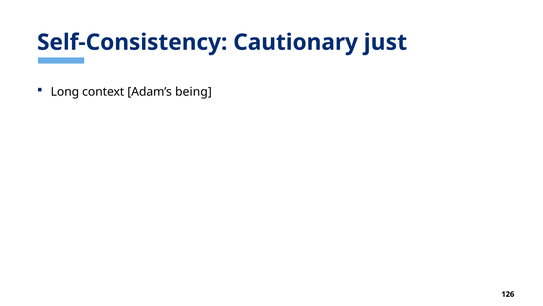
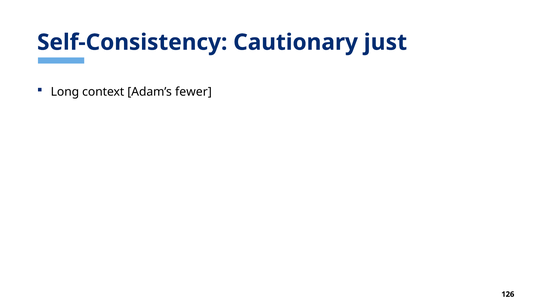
being: being -> fewer
